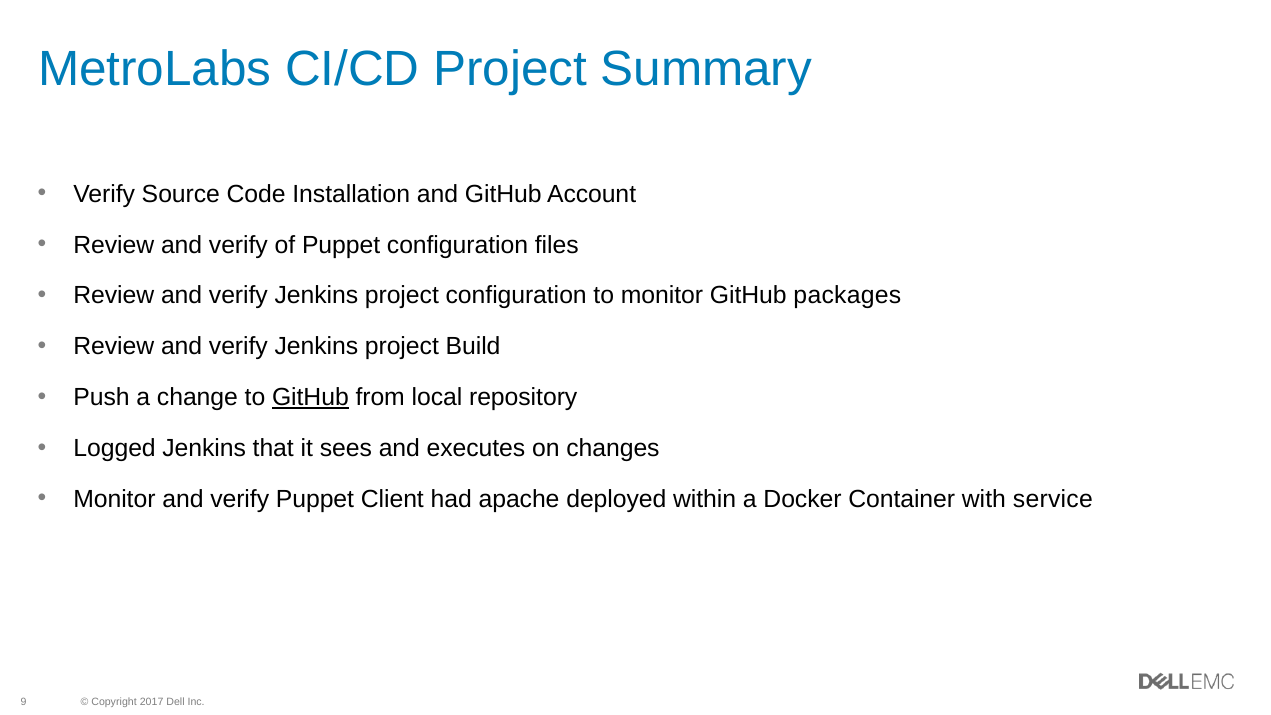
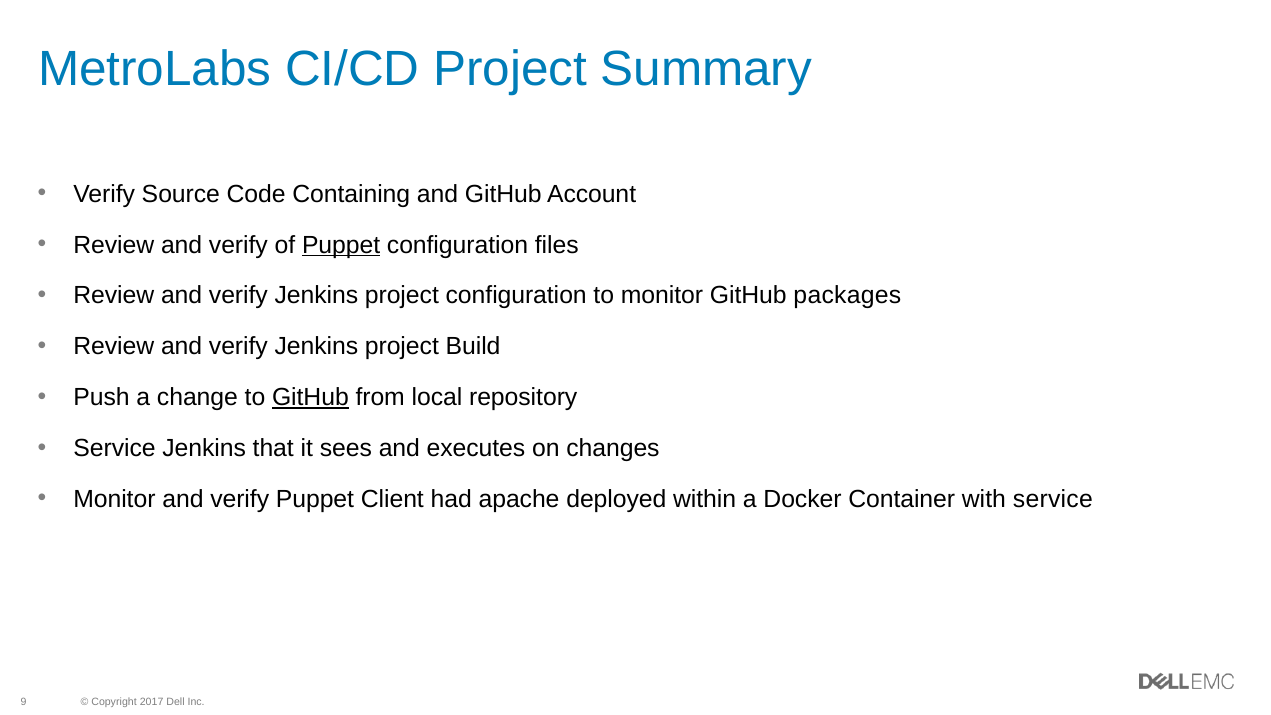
Installation: Installation -> Containing
Puppet at (341, 245) underline: none -> present
Logged at (115, 448): Logged -> Service
